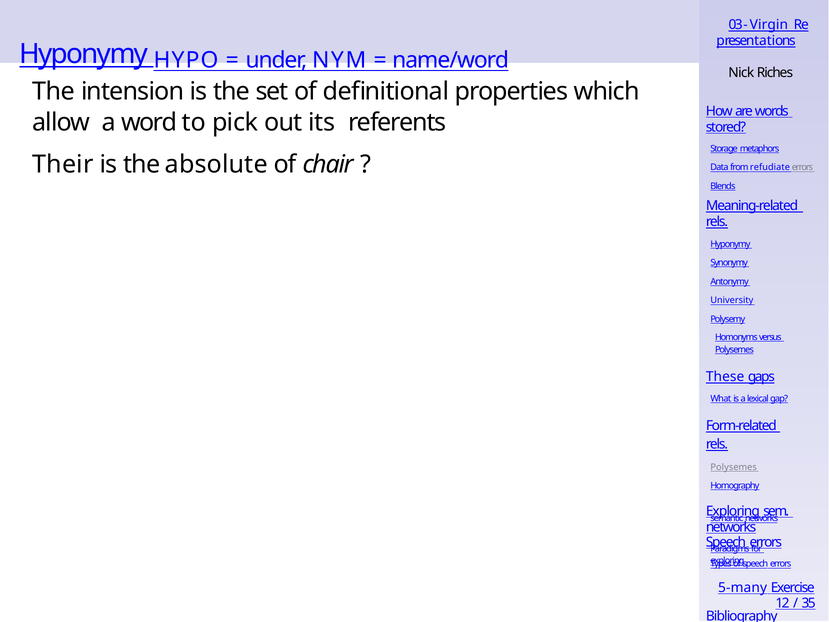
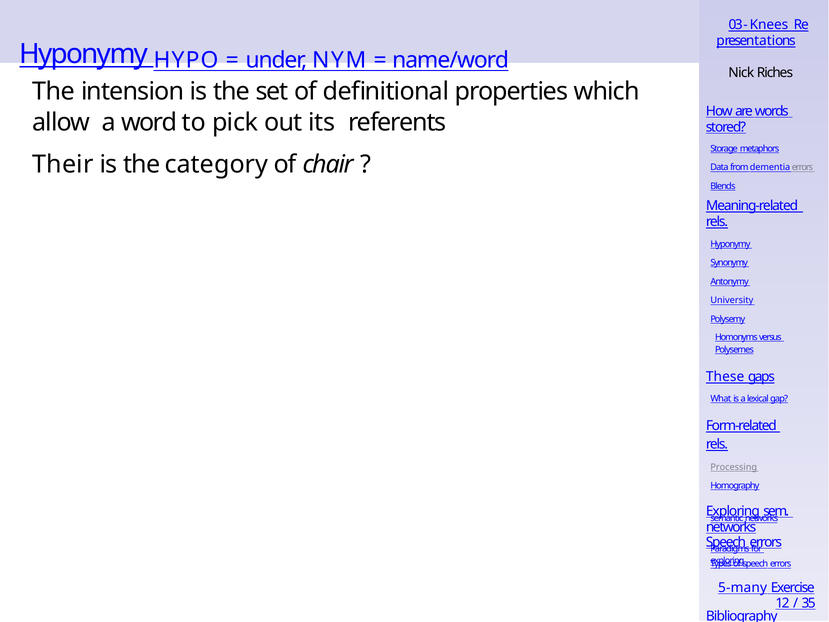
Virgin: Virgin -> Knees
absolute: absolute -> category
refudiate: refudiate -> dementia
Polysemes at (734, 467): Polysemes -> Processing
